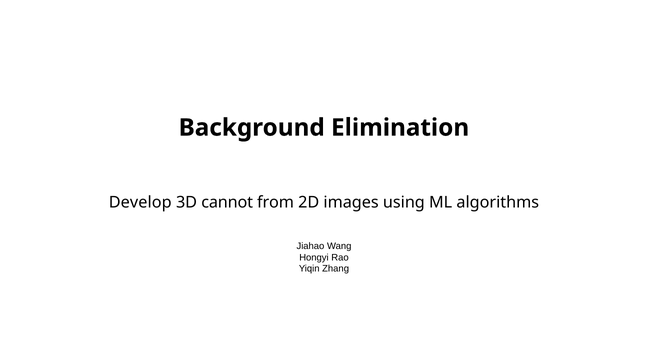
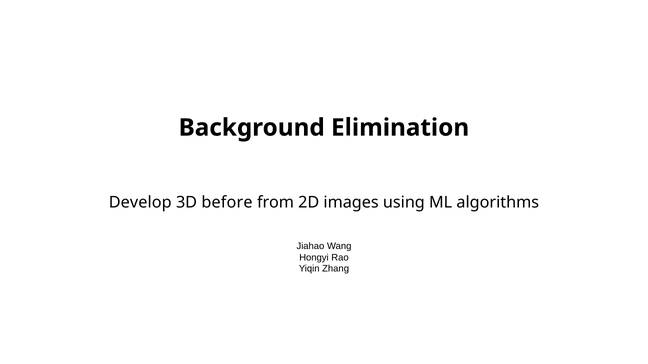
cannot: cannot -> before
